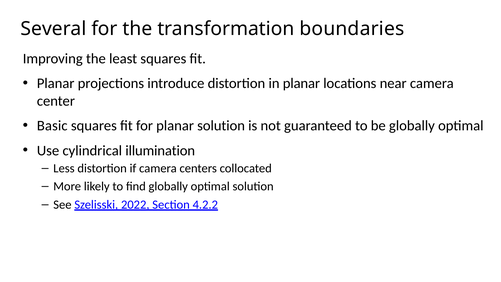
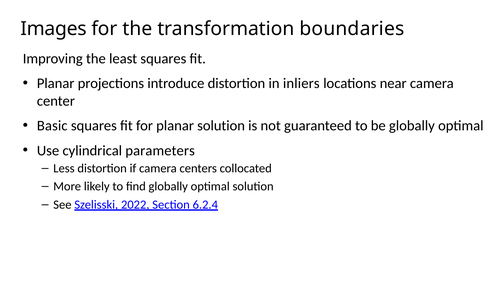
Several: Several -> Images
in planar: planar -> inliers
illumination: illumination -> parameters
4.2.2: 4.2.2 -> 6.2.4
